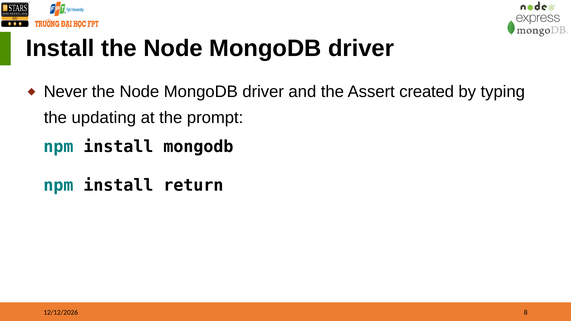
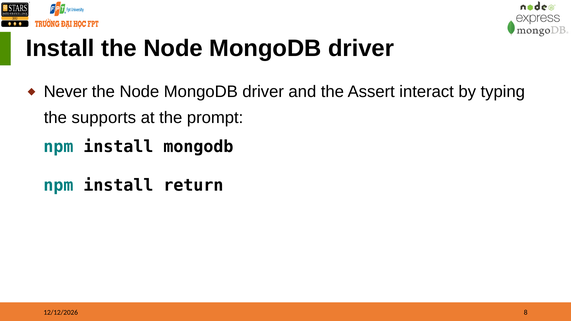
created: created -> interact
updating: updating -> supports
